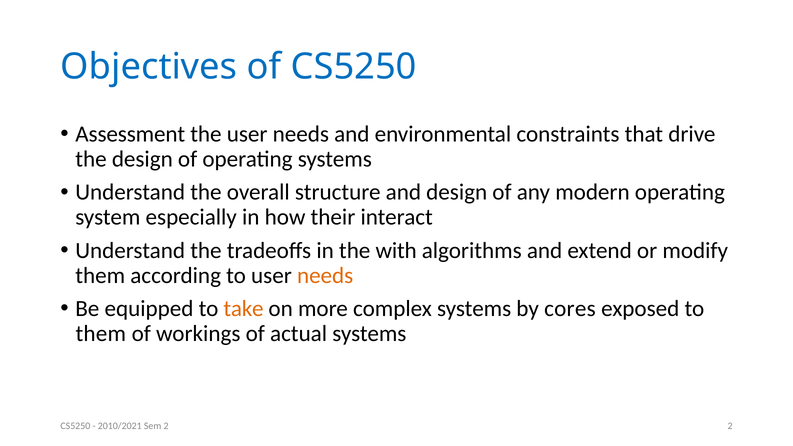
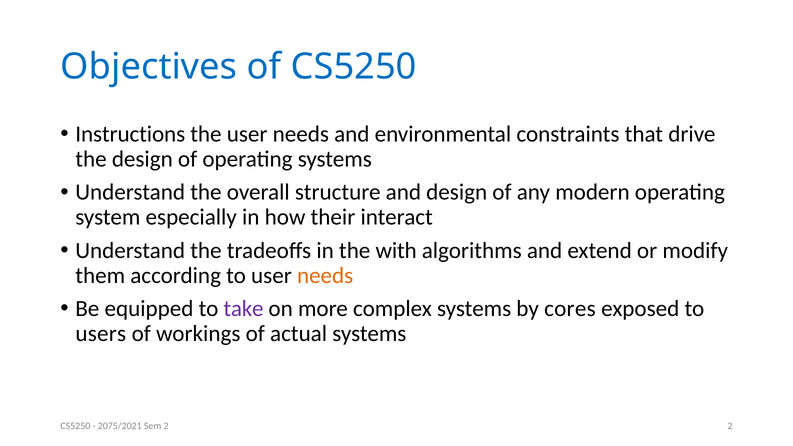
Assessment: Assessment -> Instructions
take colour: orange -> purple
them at (101, 334): them -> users
2010/2021: 2010/2021 -> 2075/2021
